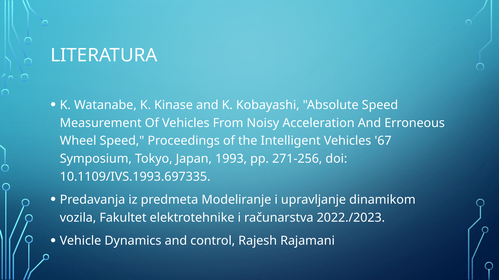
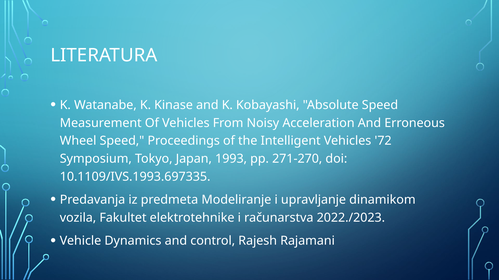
67: 67 -> 72
271-256: 271-256 -> 271-270
